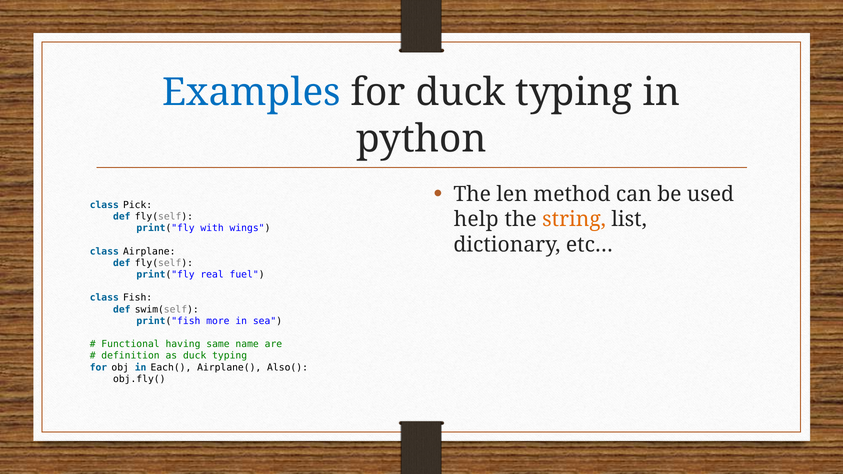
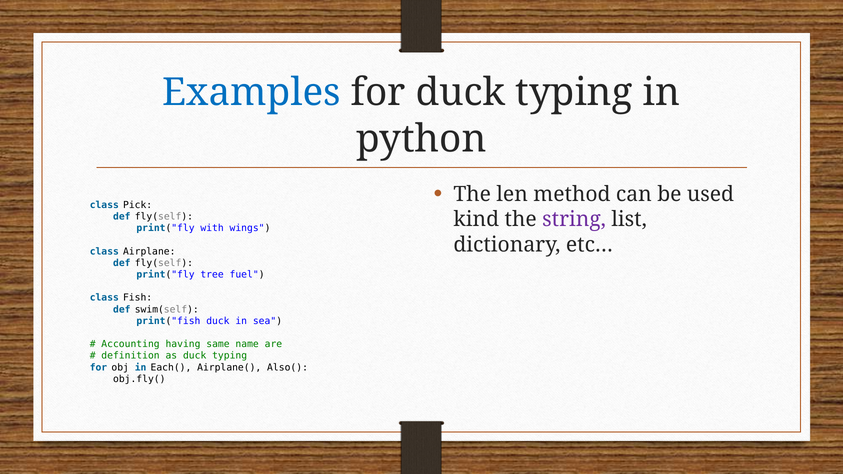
help: help -> kind
string colour: orange -> purple
real: real -> tree
print("fish more: more -> duck
Functional: Functional -> Accounting
